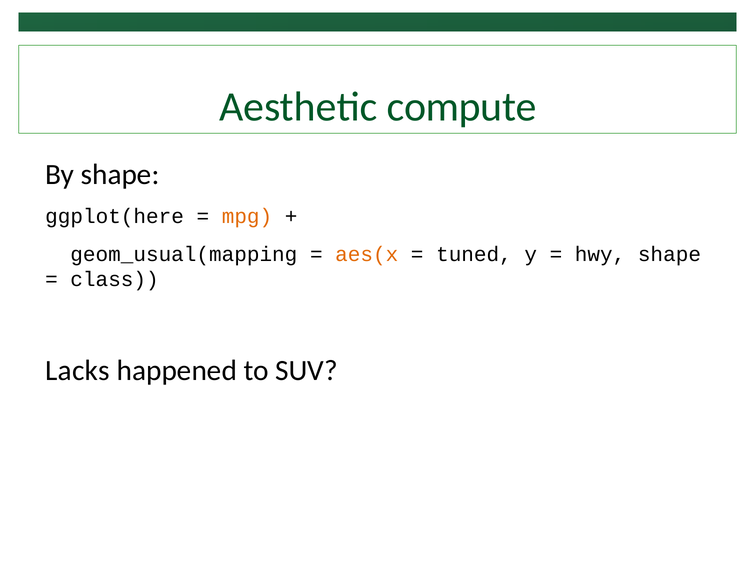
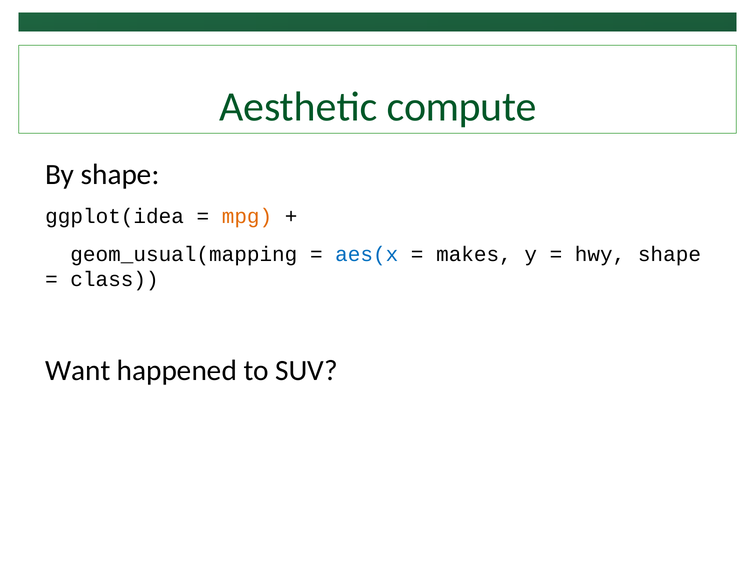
ggplot(here: ggplot(here -> ggplot(idea
aes(x colour: orange -> blue
tuned: tuned -> makes
Lacks: Lacks -> Want
